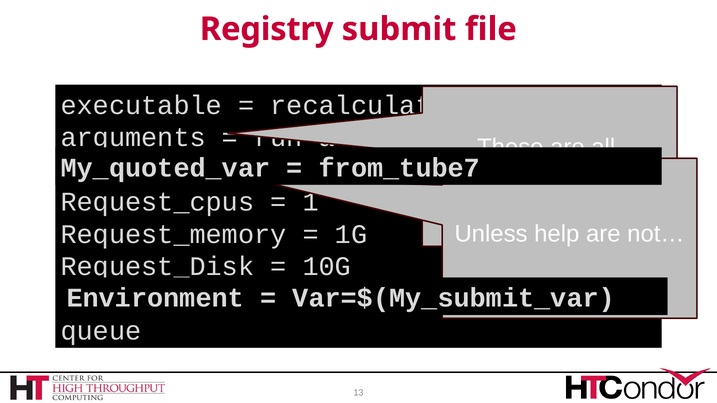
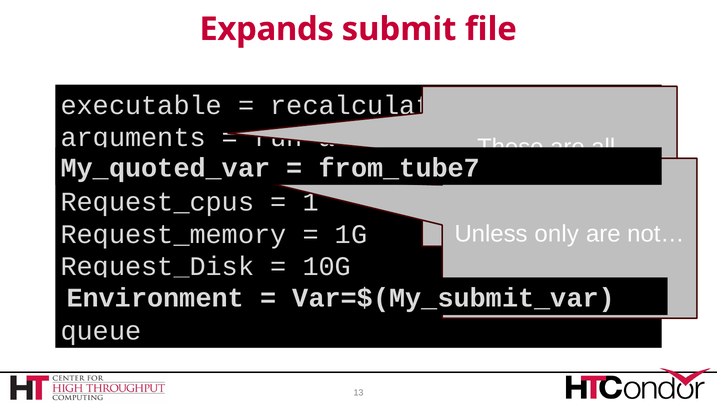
Registry: Registry -> Expands
help: help -> only
